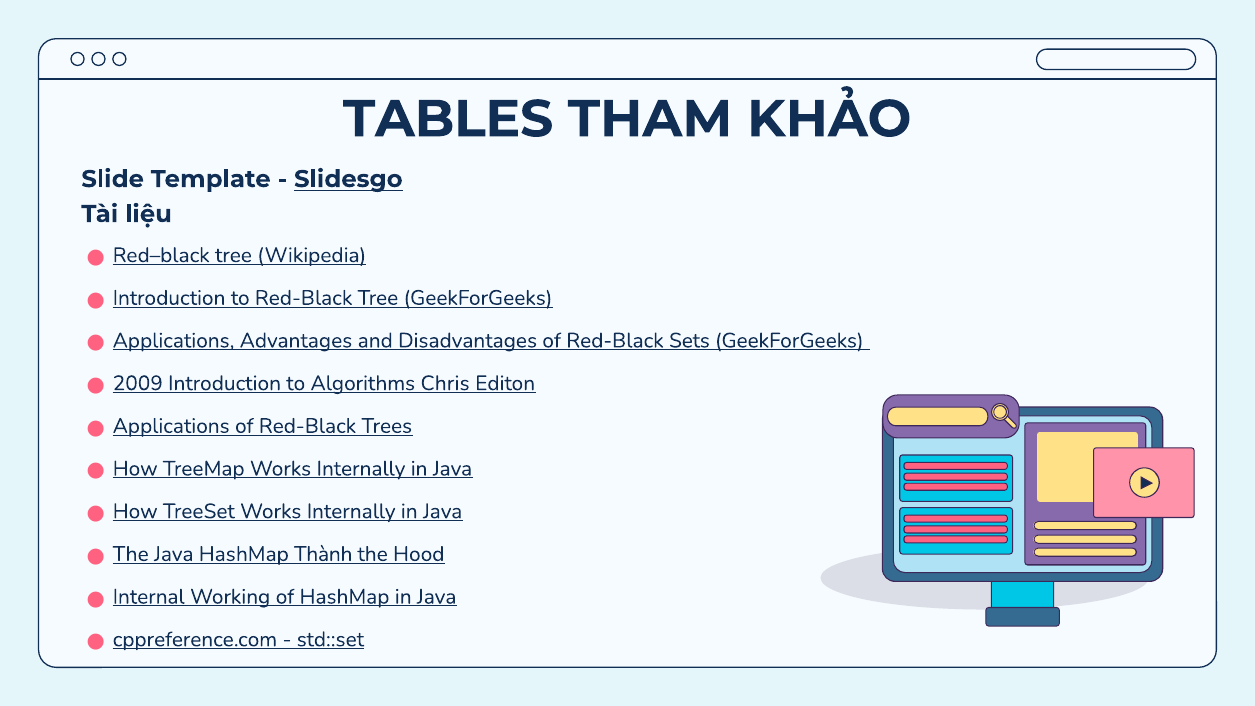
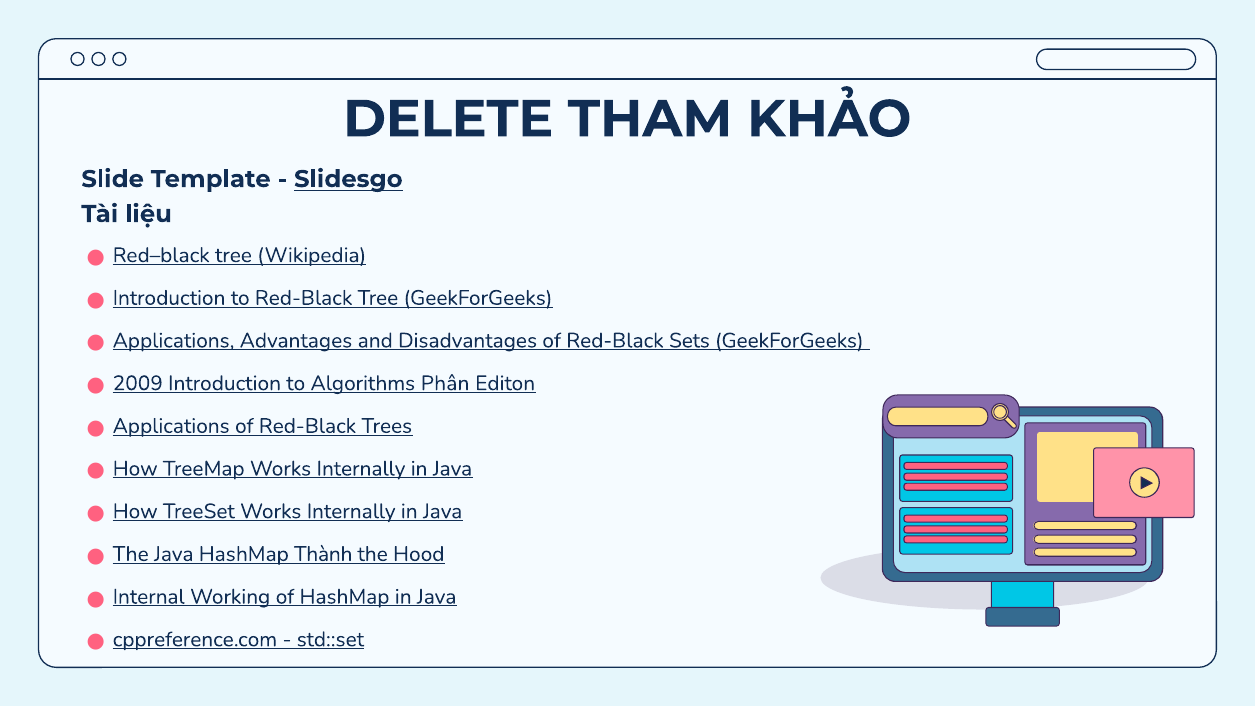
TABLES: TABLES -> DELETE
Chris: Chris -> Phân
